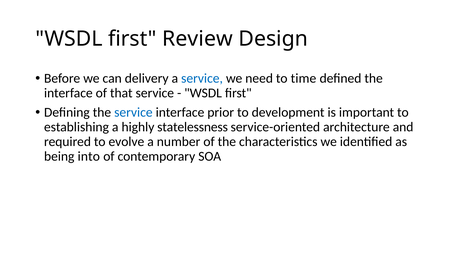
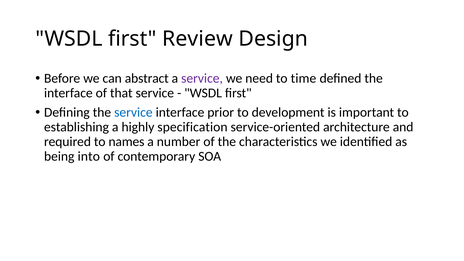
delivery: delivery -> abstract
service at (202, 78) colour: blue -> purple
statelessness: statelessness -> specification
evolve: evolve -> names
